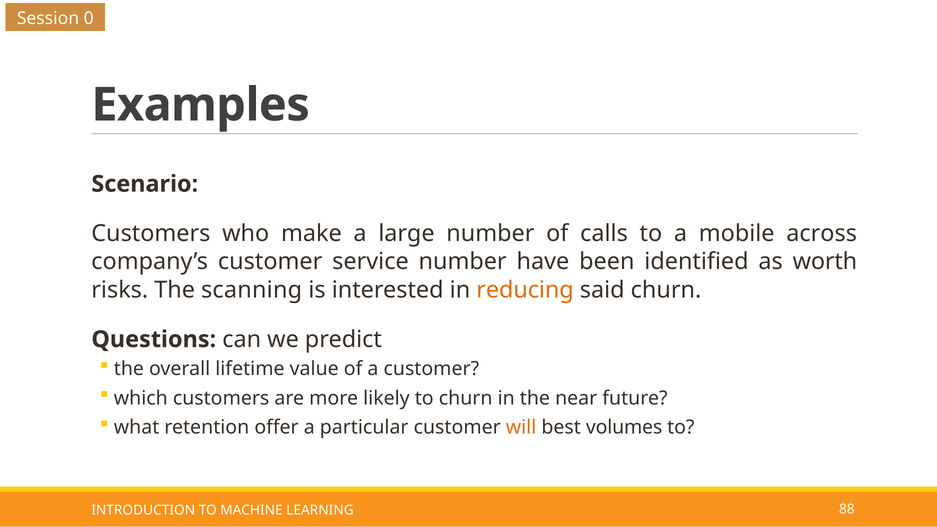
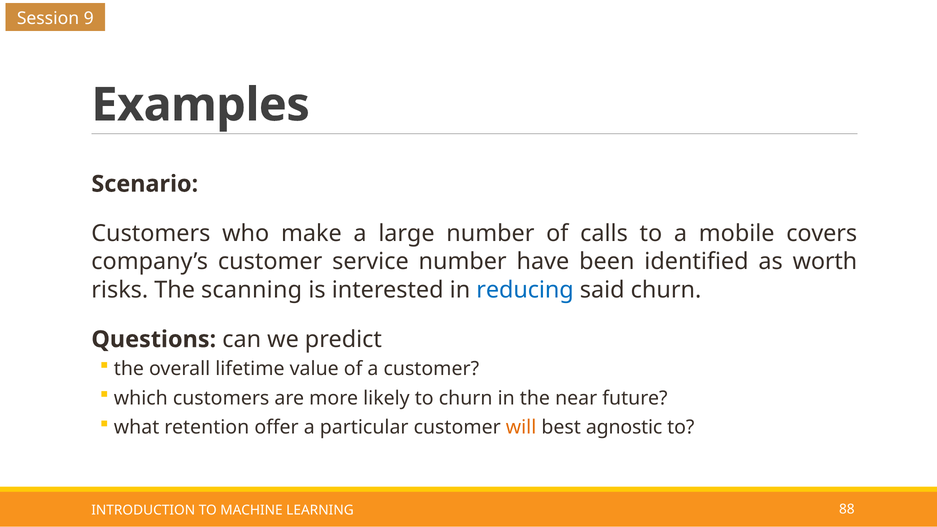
0: 0 -> 9
across: across -> covers
reducing colour: orange -> blue
volumes: volumes -> agnostic
